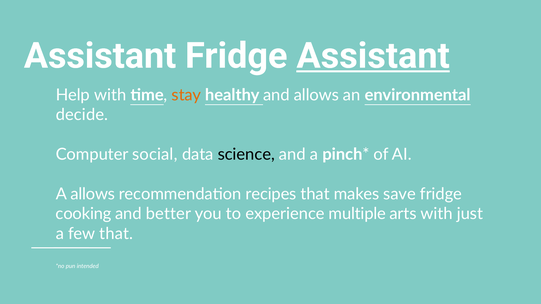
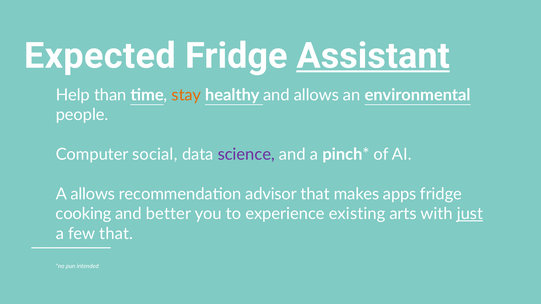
Assistant at (100, 56): Assistant -> Expected
Help with: with -> than
decide: decide -> people
science colour: black -> purple
recipes: recipes -> advisor
save: save -> apps
multiple: multiple -> existing
just underline: none -> present
